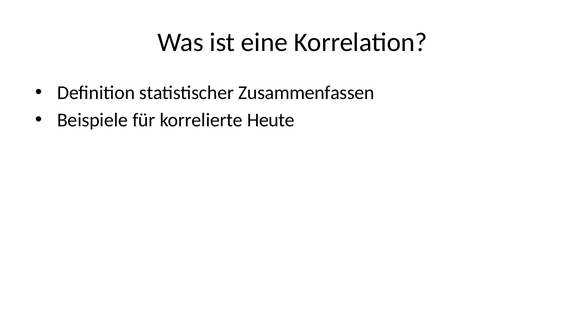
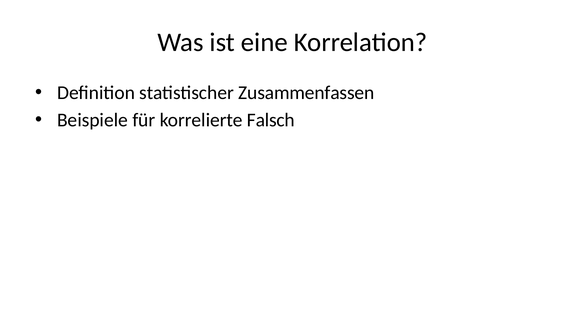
Heute: Heute -> Falsch
